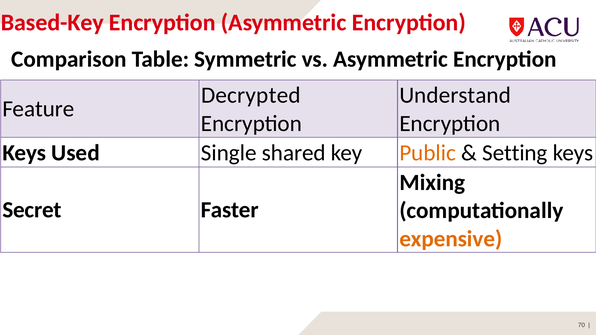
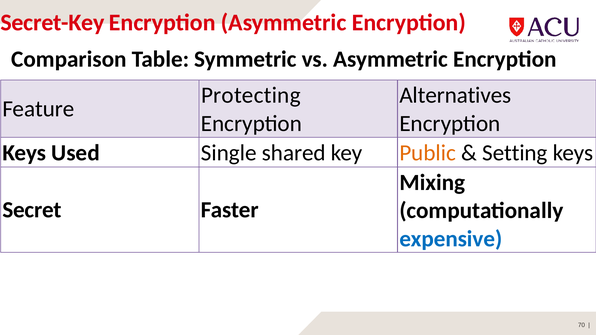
Based-Key: Based-Key -> Secret-Key
Decrypted: Decrypted -> Protecting
Understand: Understand -> Alternatives
expensive colour: orange -> blue
